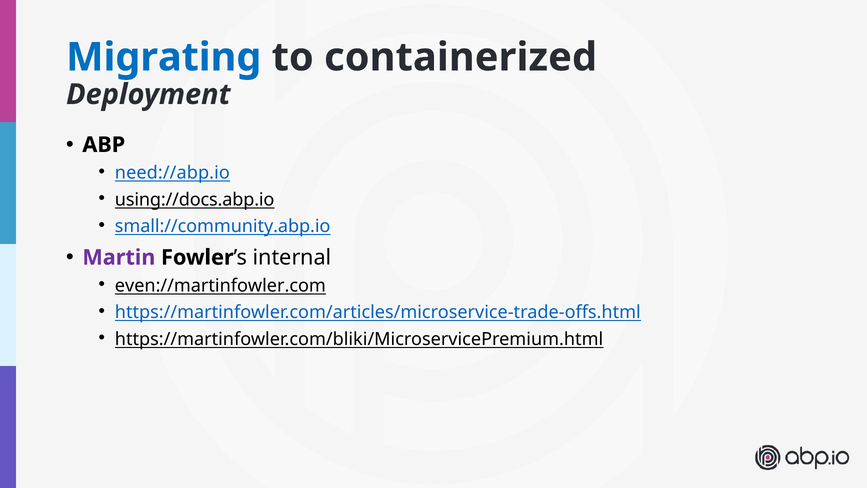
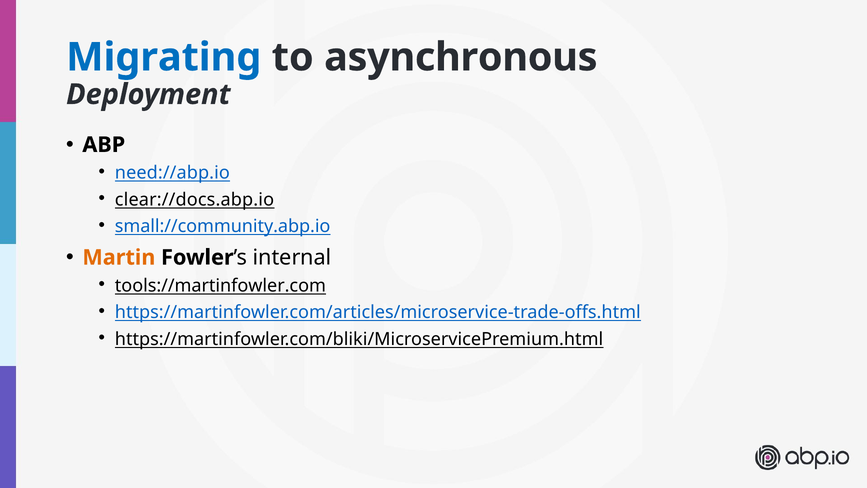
containerized: containerized -> asynchronous
using://docs.abp.io: using://docs.abp.io -> clear://docs.abp.io
Martin colour: purple -> orange
even://martinfowler.com: even://martinfowler.com -> tools://martinfowler.com
